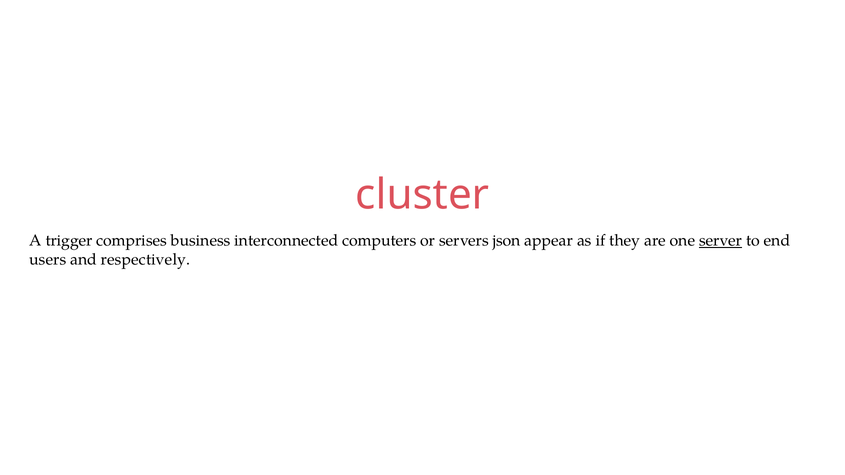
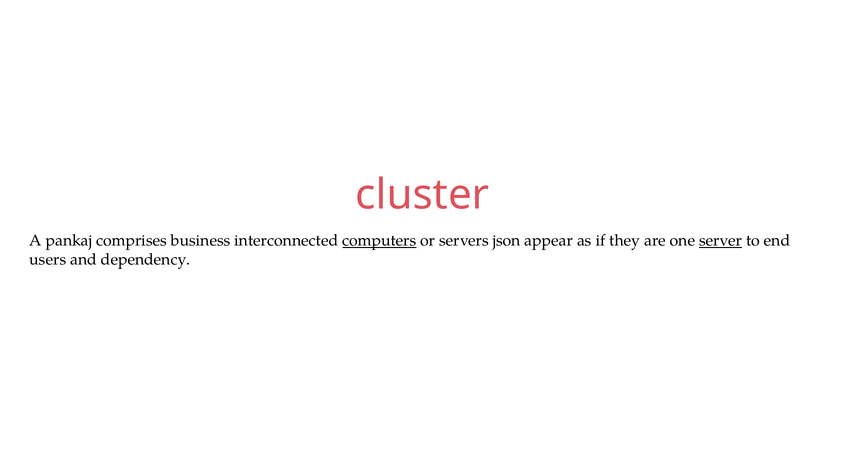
trigger: trigger -> pankaj
computers underline: none -> present
respectively: respectively -> dependency
